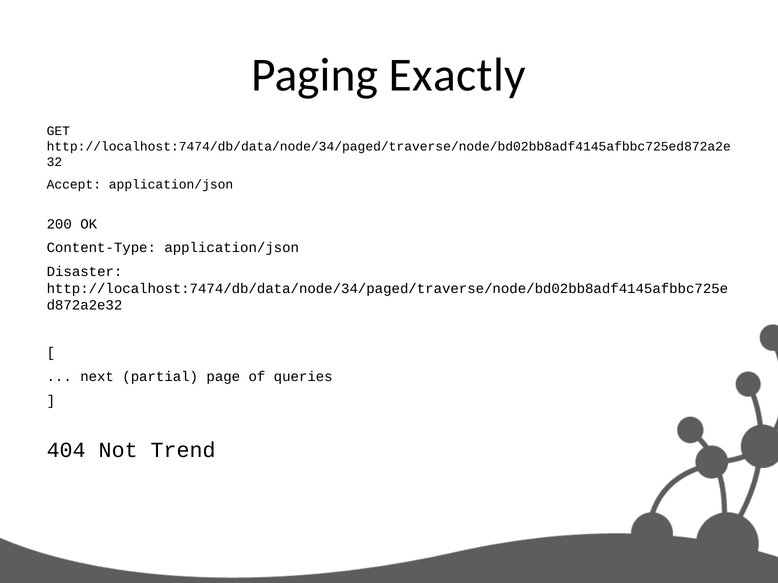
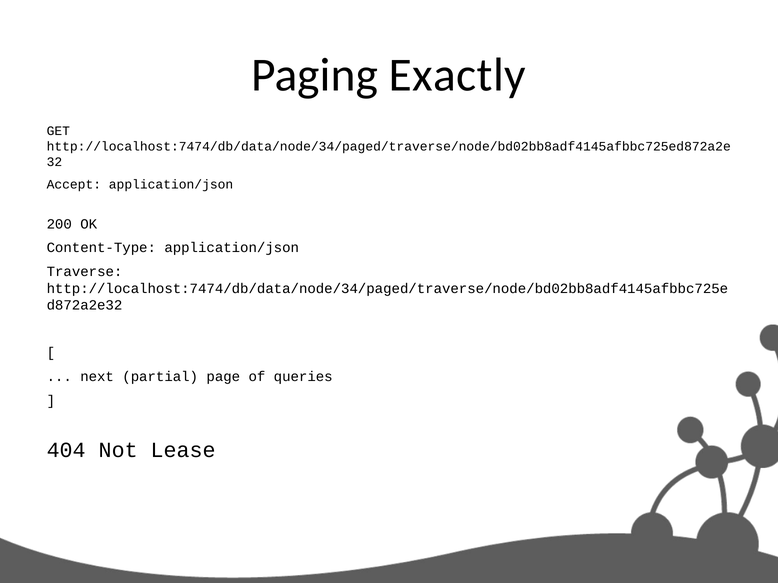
Disaster: Disaster -> Traverse
Trend: Trend -> Lease
